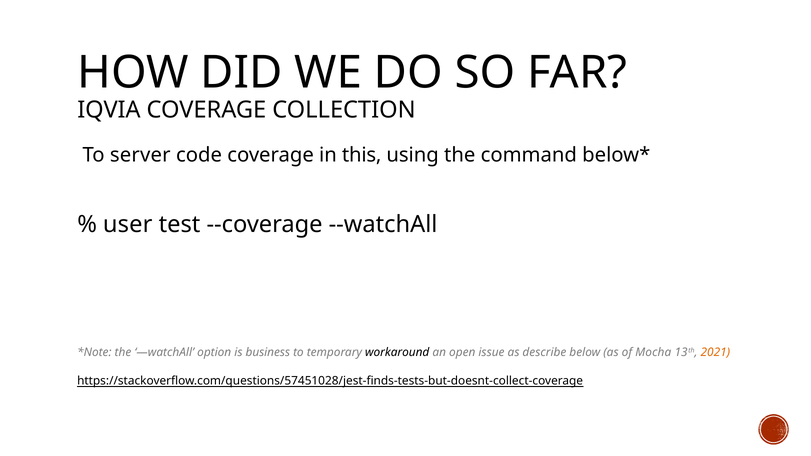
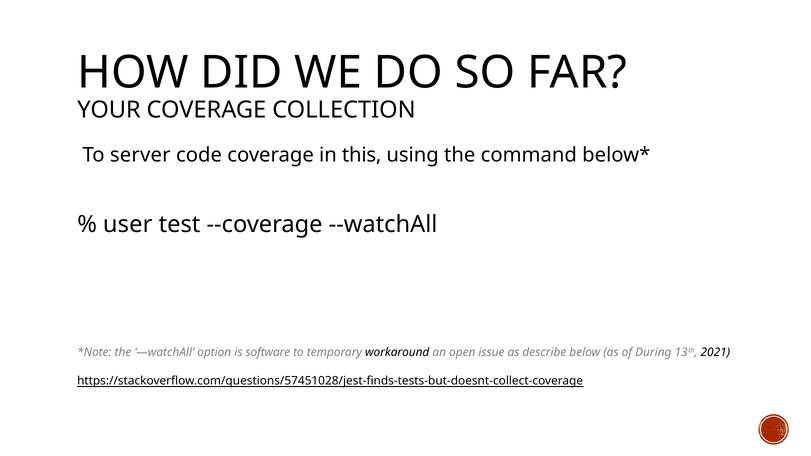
IQVIA: IQVIA -> YOUR
business: business -> software
Mocha: Mocha -> During
2021 colour: orange -> black
